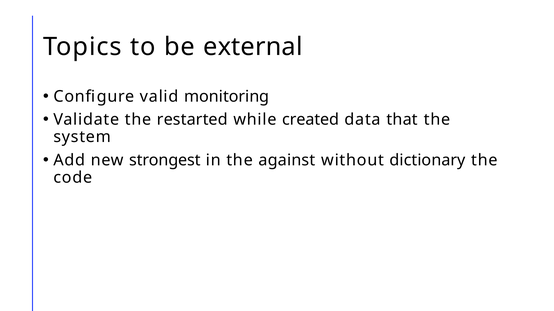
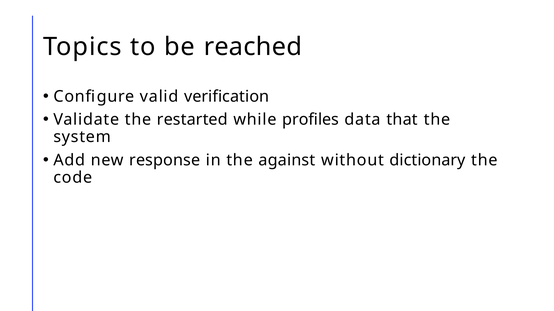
external: external -> reached
monitoring: monitoring -> verification
created: created -> profiles
strongest: strongest -> response
